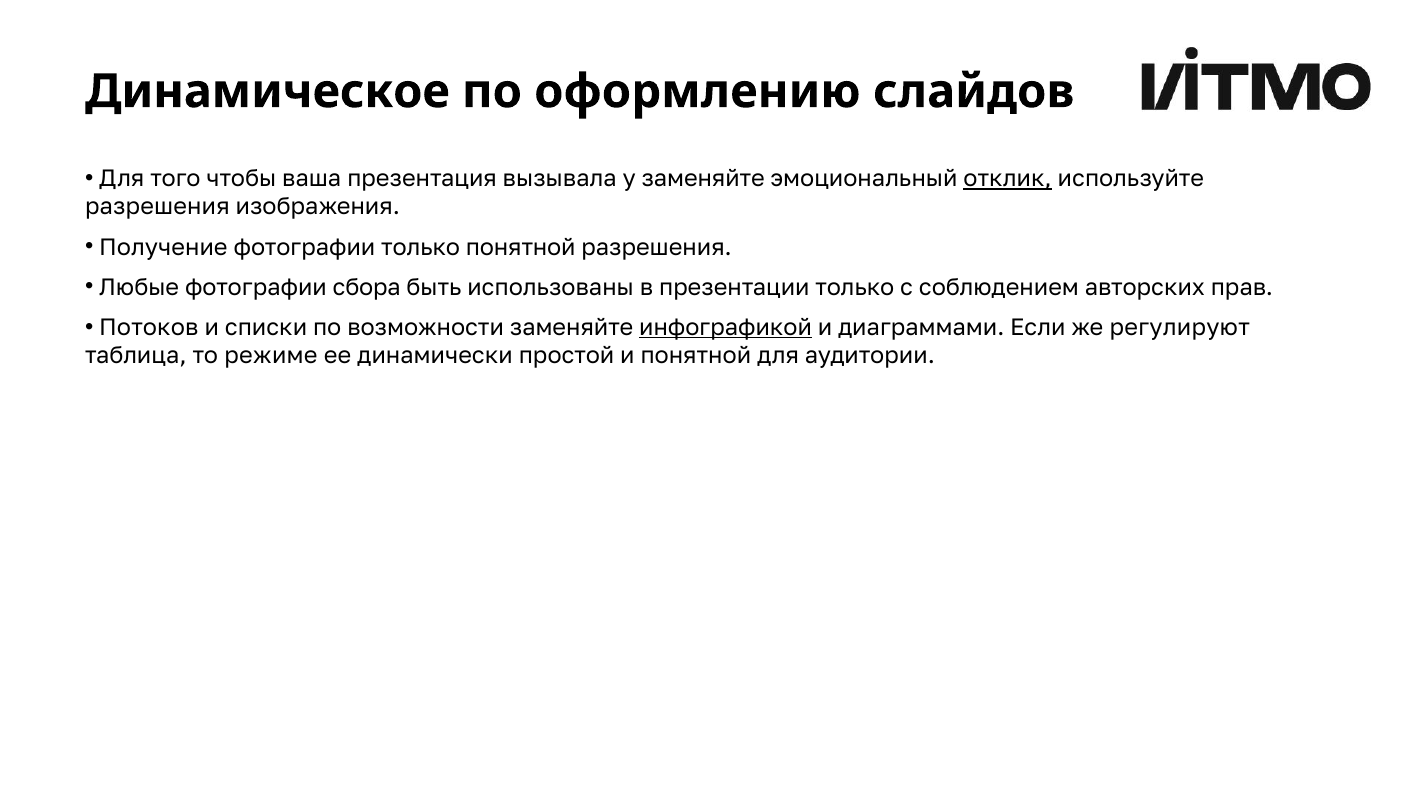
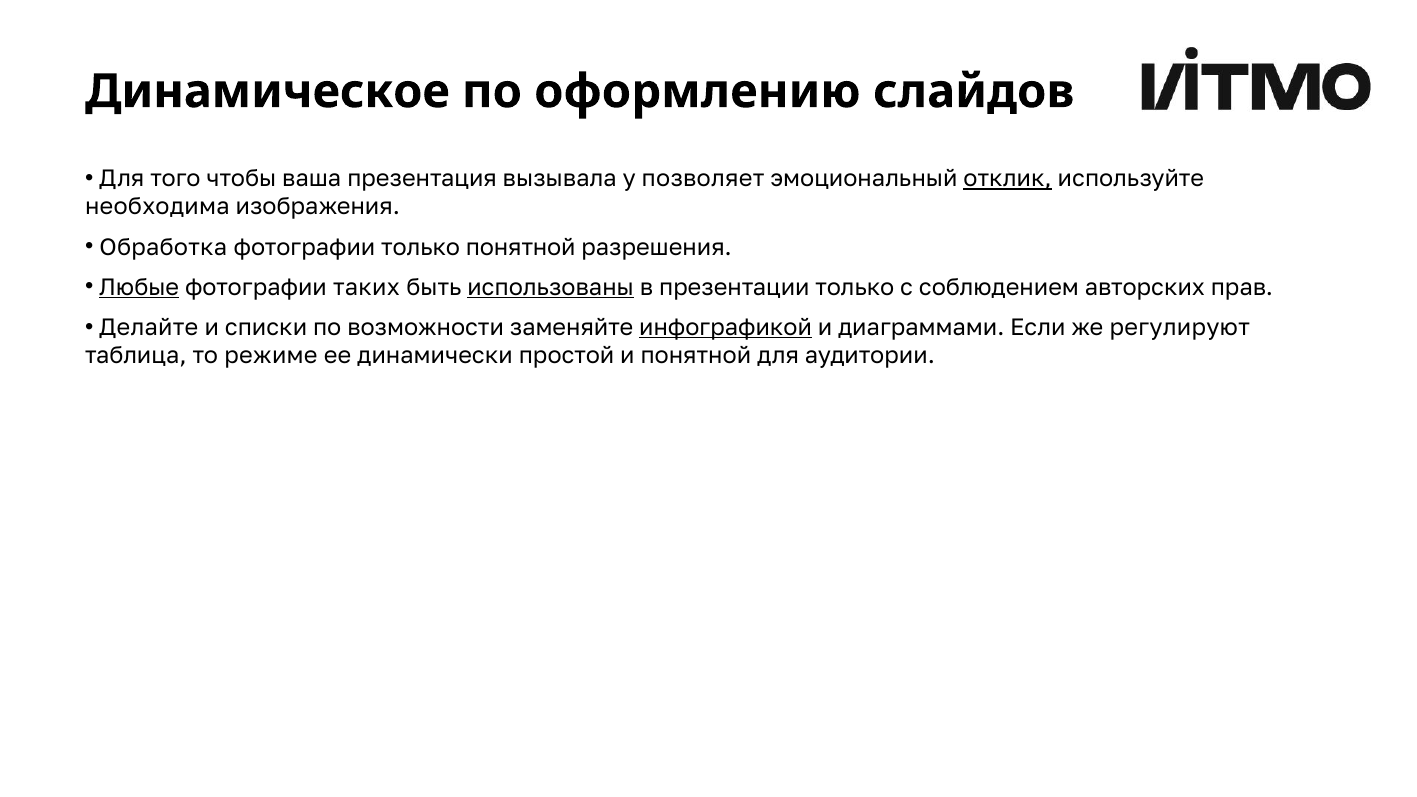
у заменяйте: заменяйте -> позволяет
разрешения at (157, 207): разрешения -> необходима
Получение: Получение -> Обработка
Любые underline: none -> present
сбора: сбора -> таких
использованы underline: none -> present
Потоков: Потоков -> Делайте
